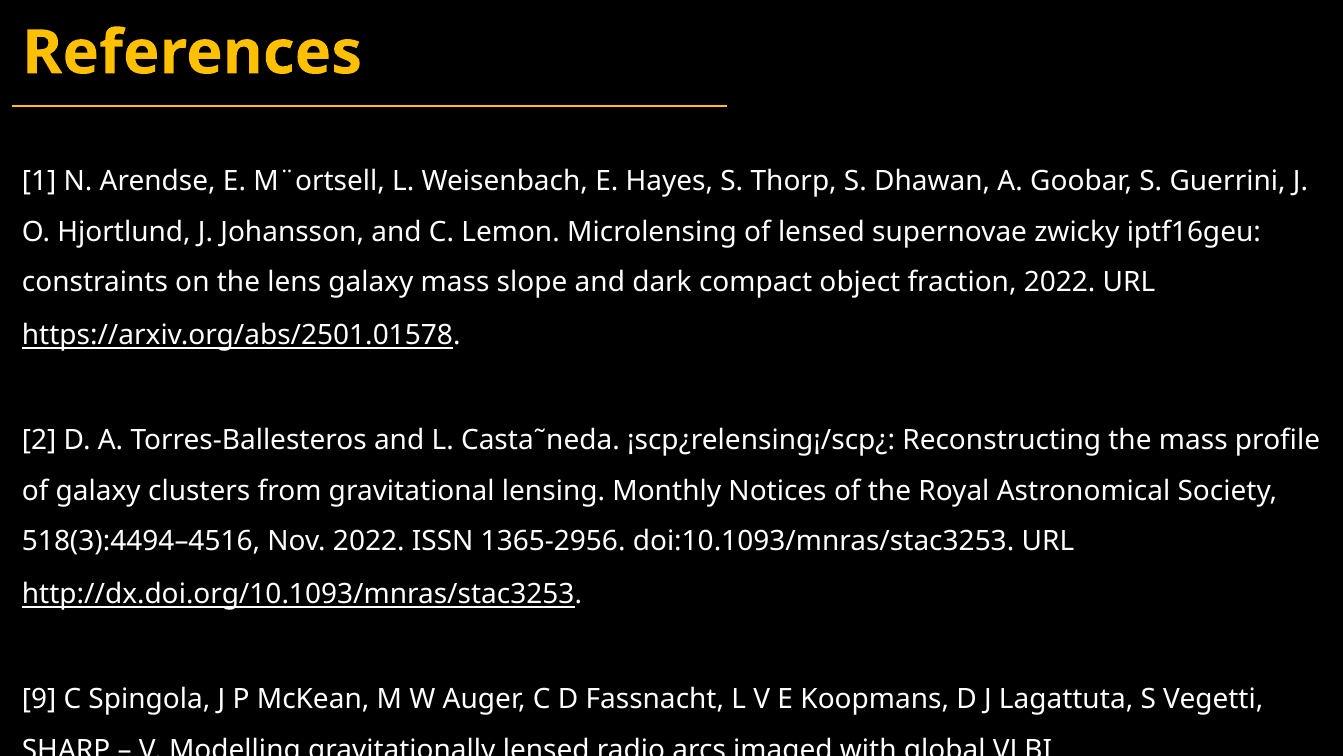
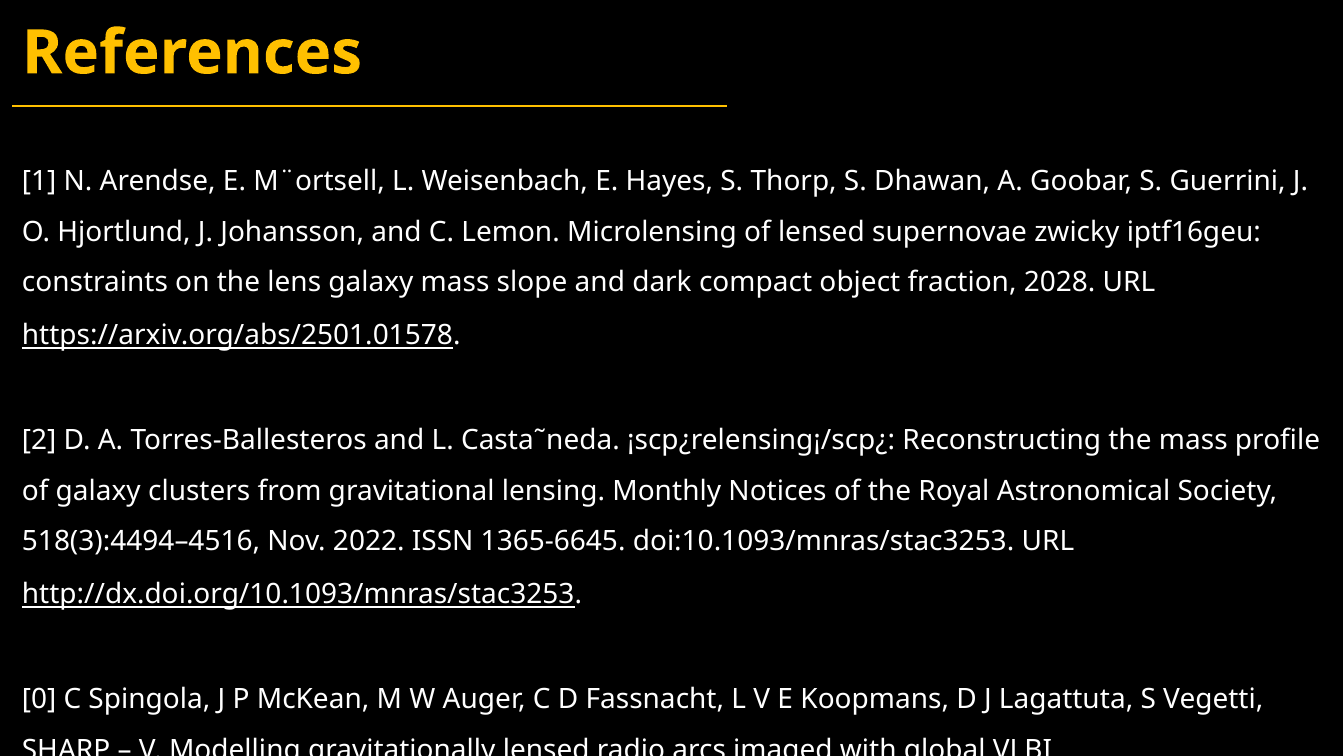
fraction 2022: 2022 -> 2028
1365-2956: 1365-2956 -> 1365-6645
9: 9 -> 0
